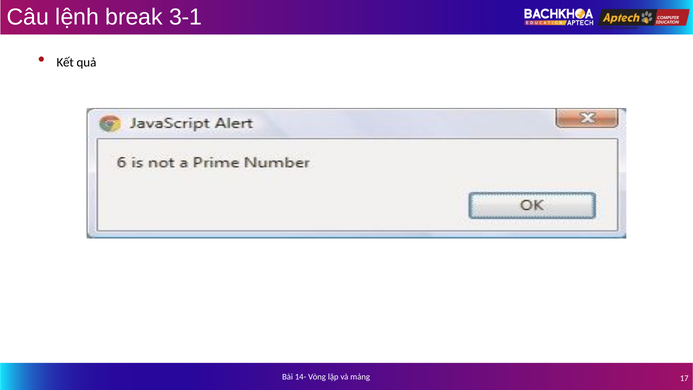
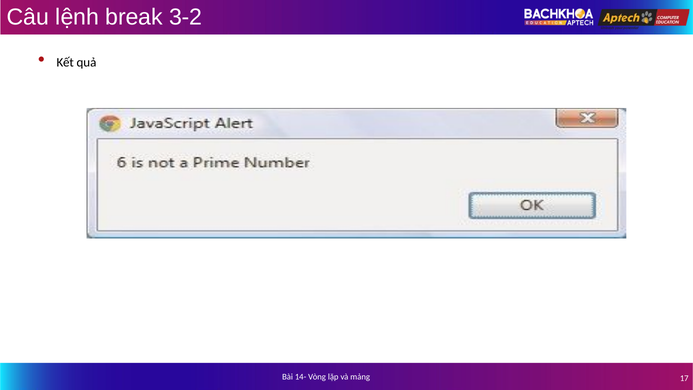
3-1: 3-1 -> 3-2
